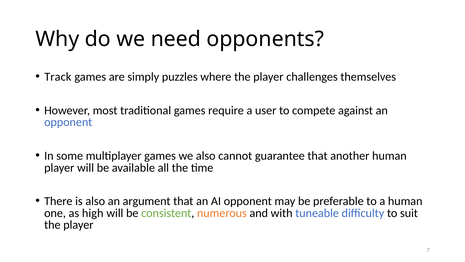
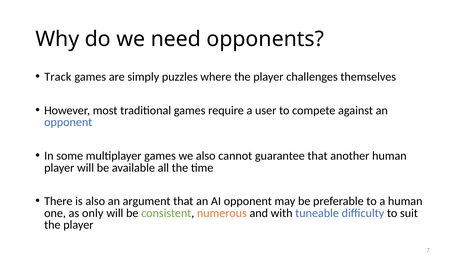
high: high -> only
